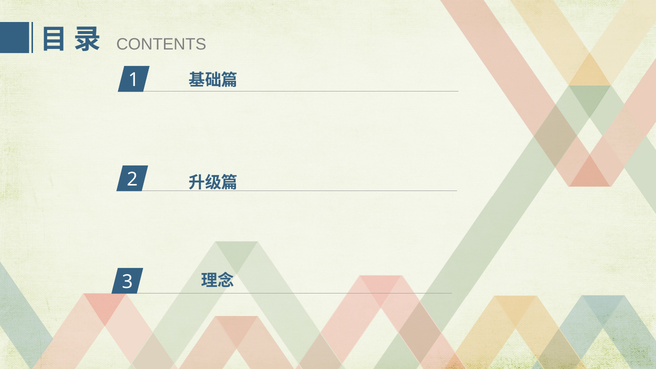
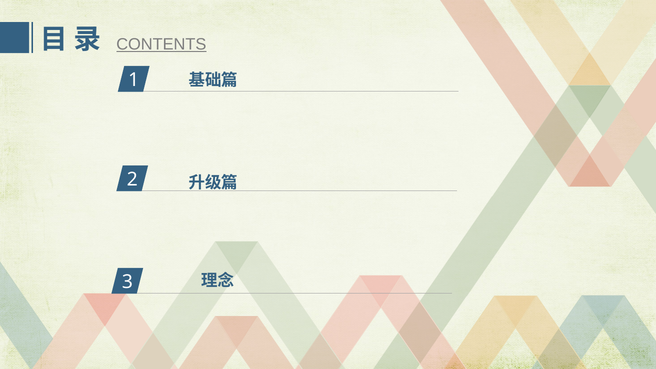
CONTENTS underline: none -> present
